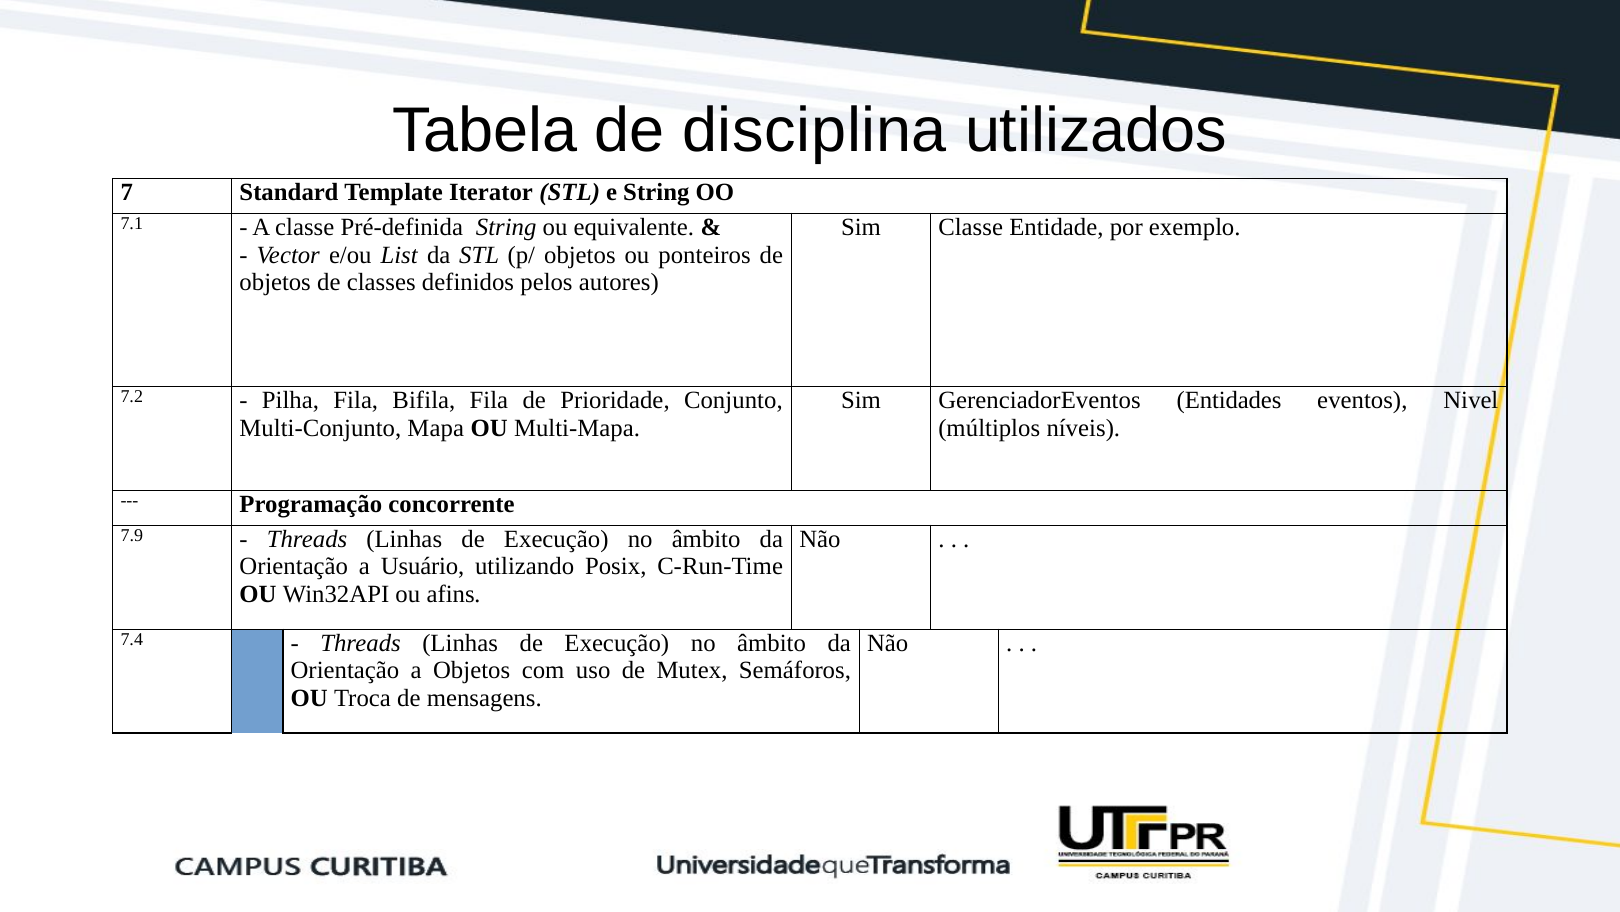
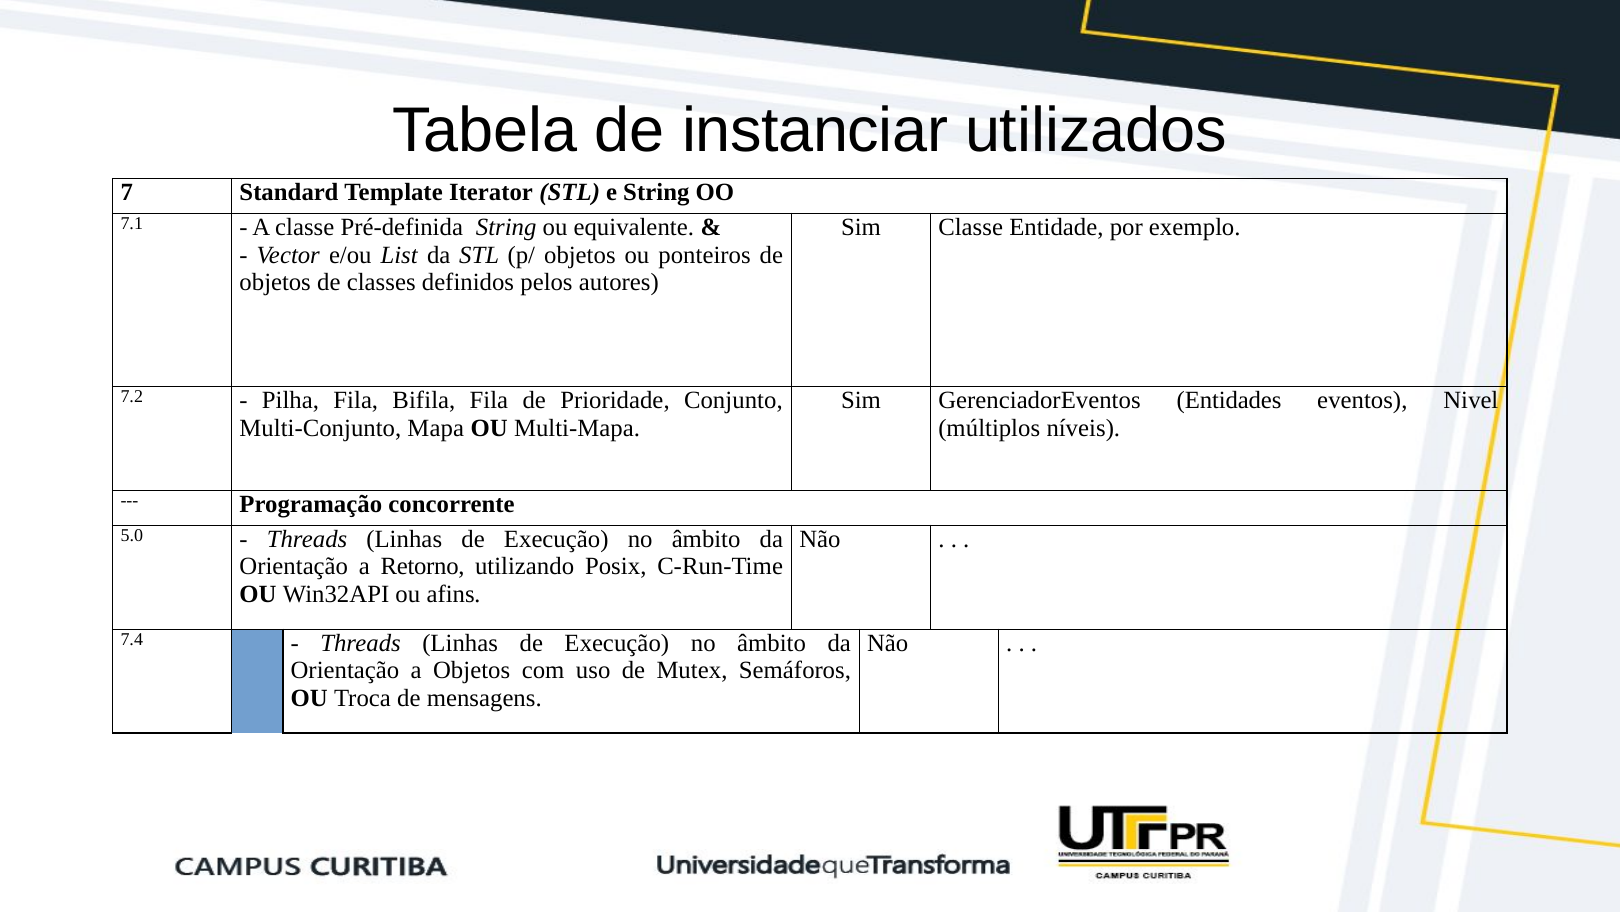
disciplina: disciplina -> instanciar
7.9: 7.9 -> 5.0
Usuário: Usuário -> Retorno
